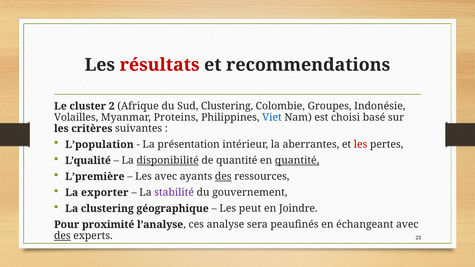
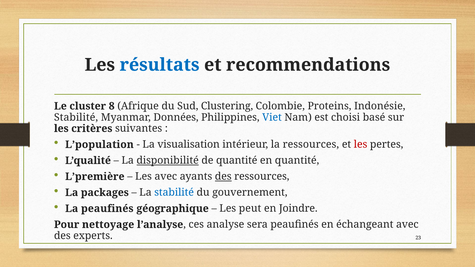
résultats colour: red -> blue
2: 2 -> 8
Groupes: Groupes -> Proteins
Volailles at (76, 117): Volailles -> Stabilité
Proteins: Proteins -> Données
présentation: présentation -> visualisation
la aberrantes: aberrantes -> ressources
quantité at (297, 161) underline: present -> none
exporter: exporter -> packages
stabilité at (174, 193) colour: purple -> blue
La clustering: clustering -> peaufinés
proximité: proximité -> nettoyage
des at (62, 236) underline: present -> none
